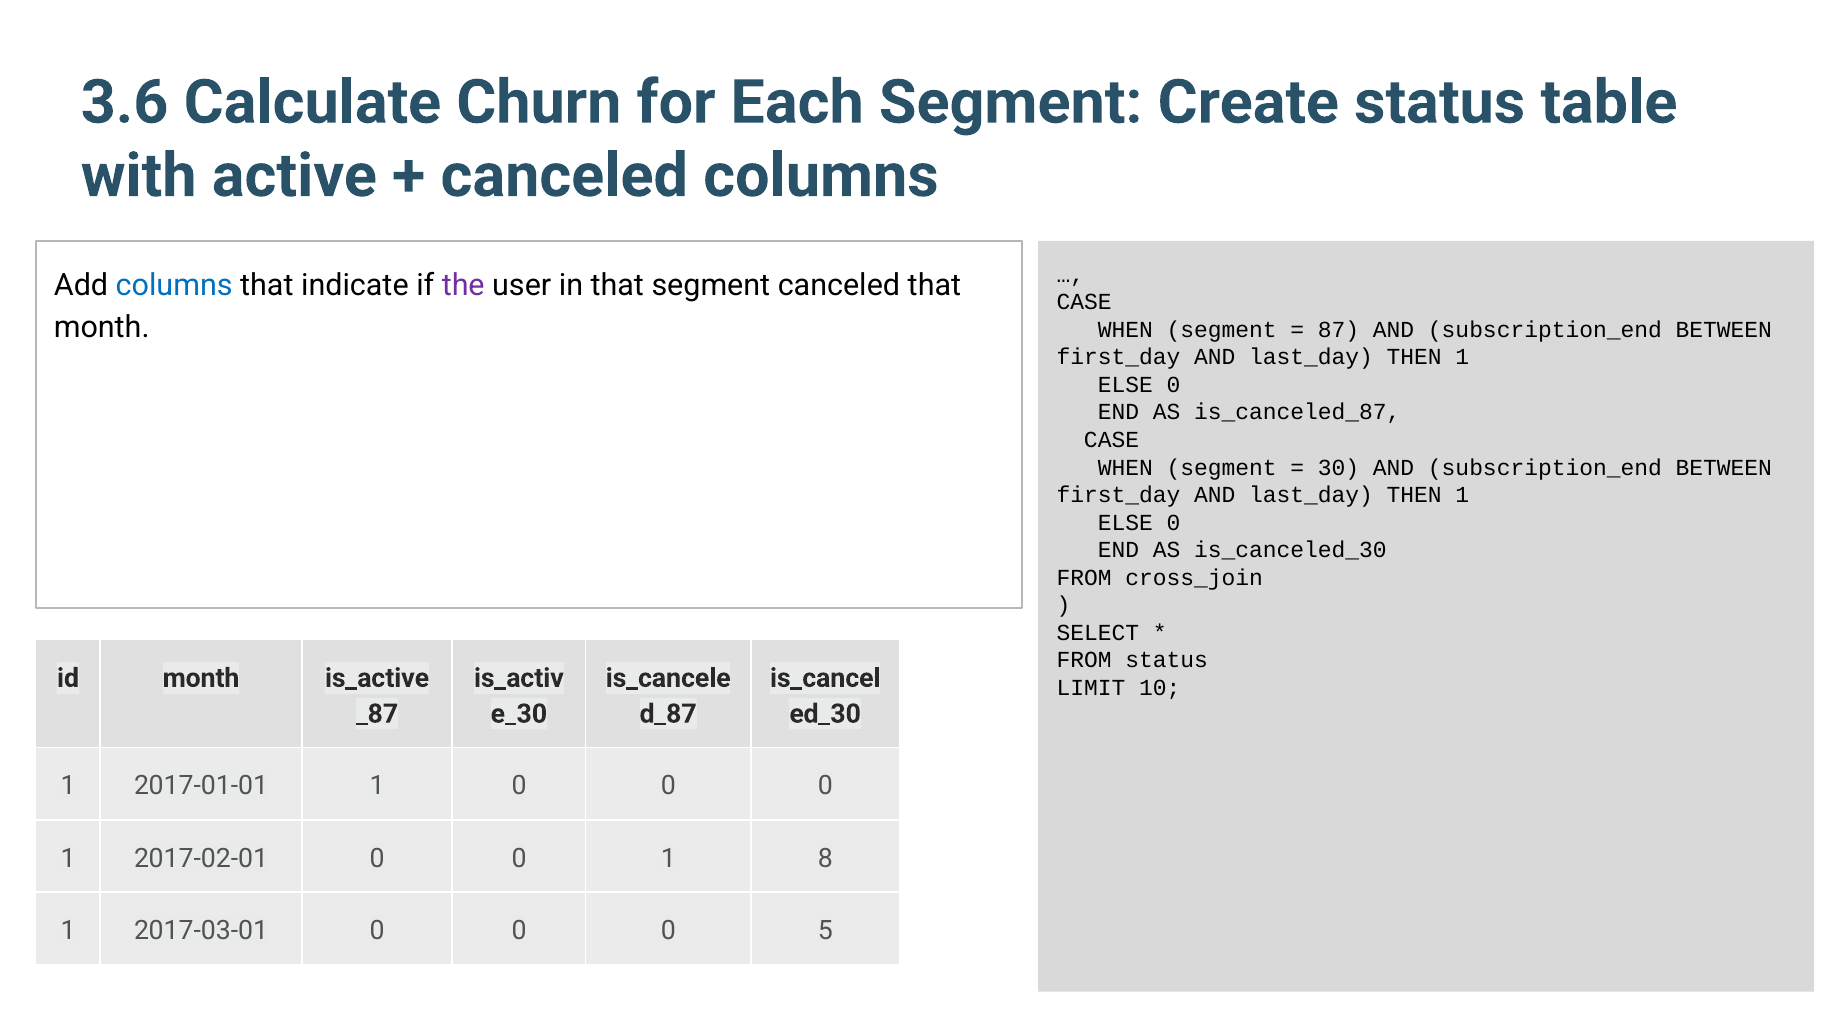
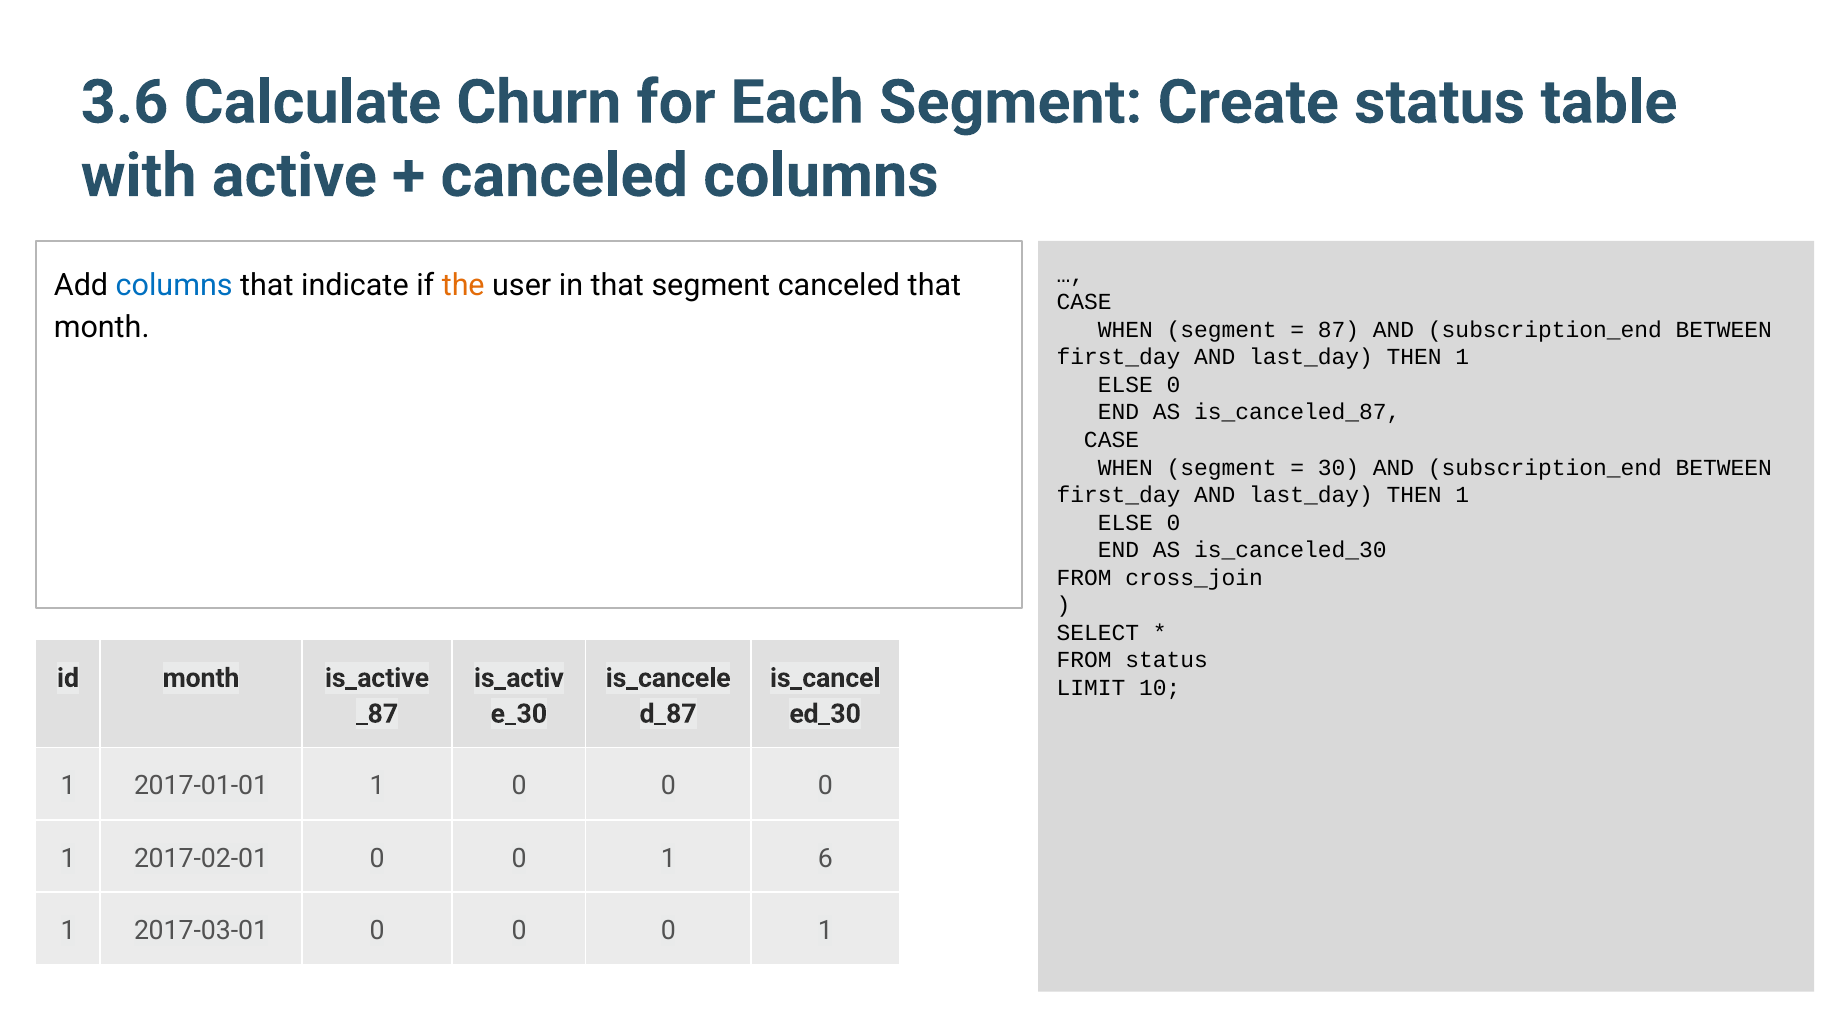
the colour: purple -> orange
8: 8 -> 6
5 at (825, 931): 5 -> 1
